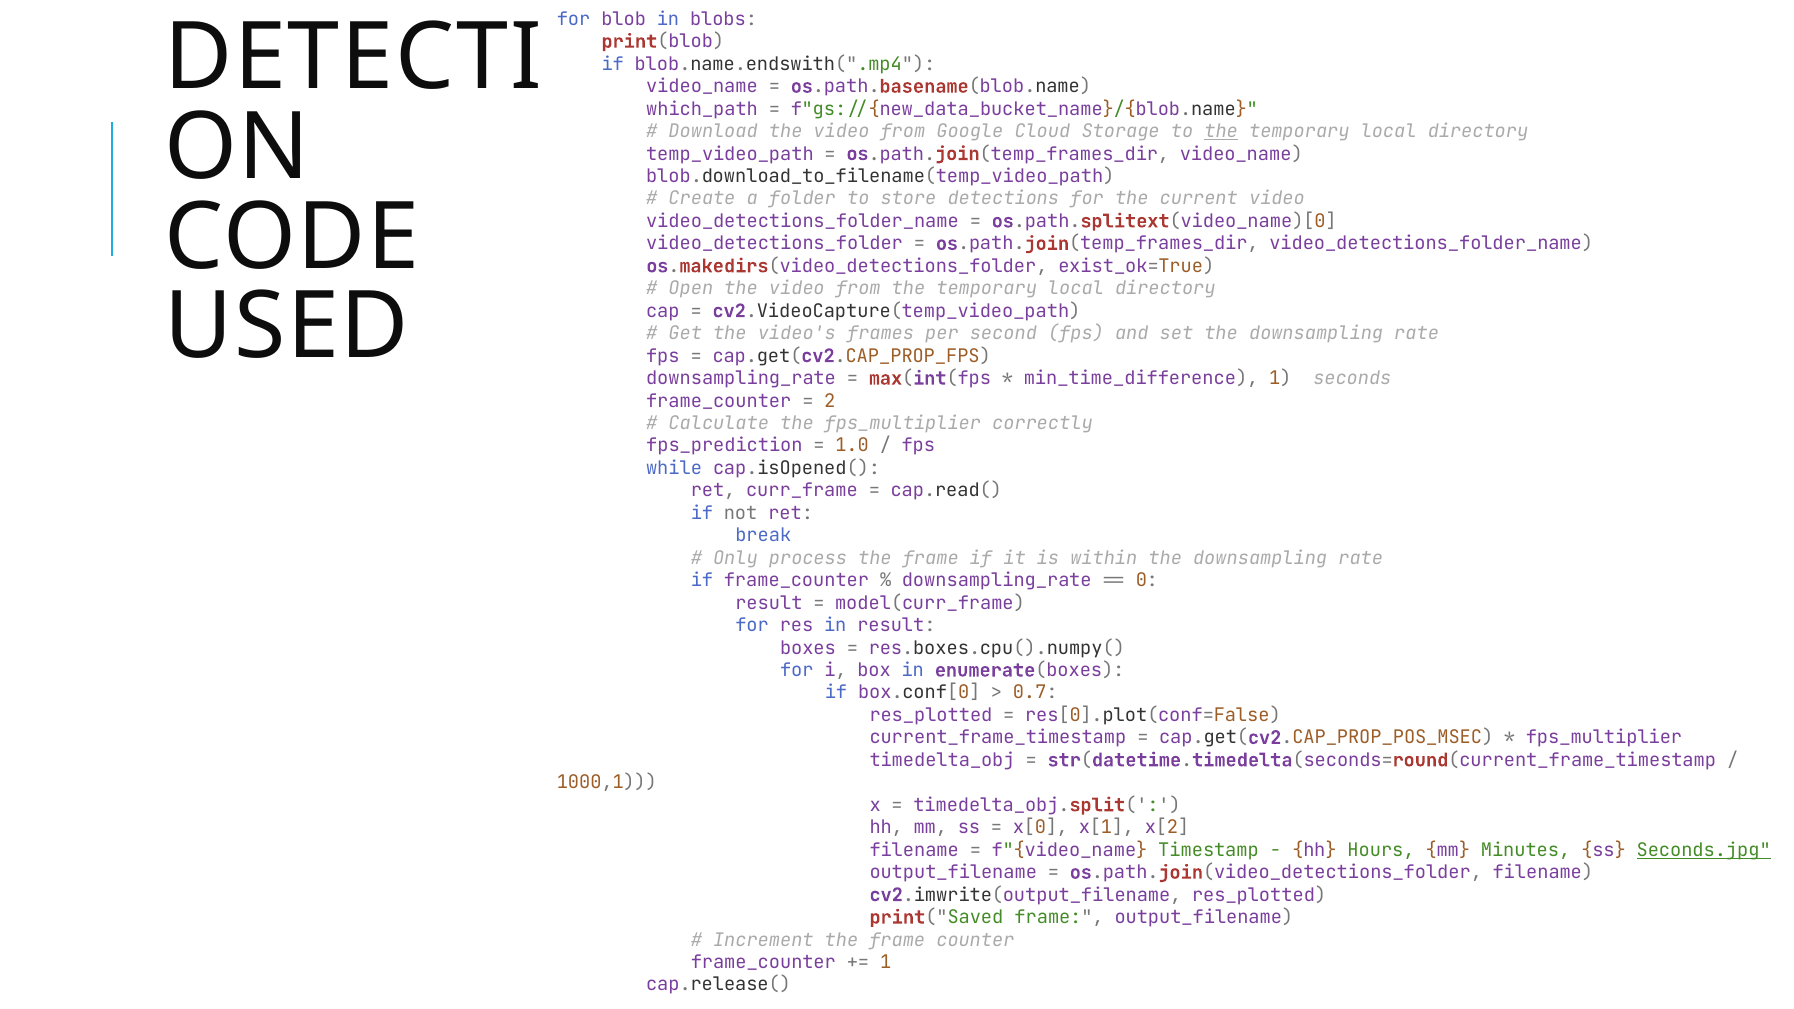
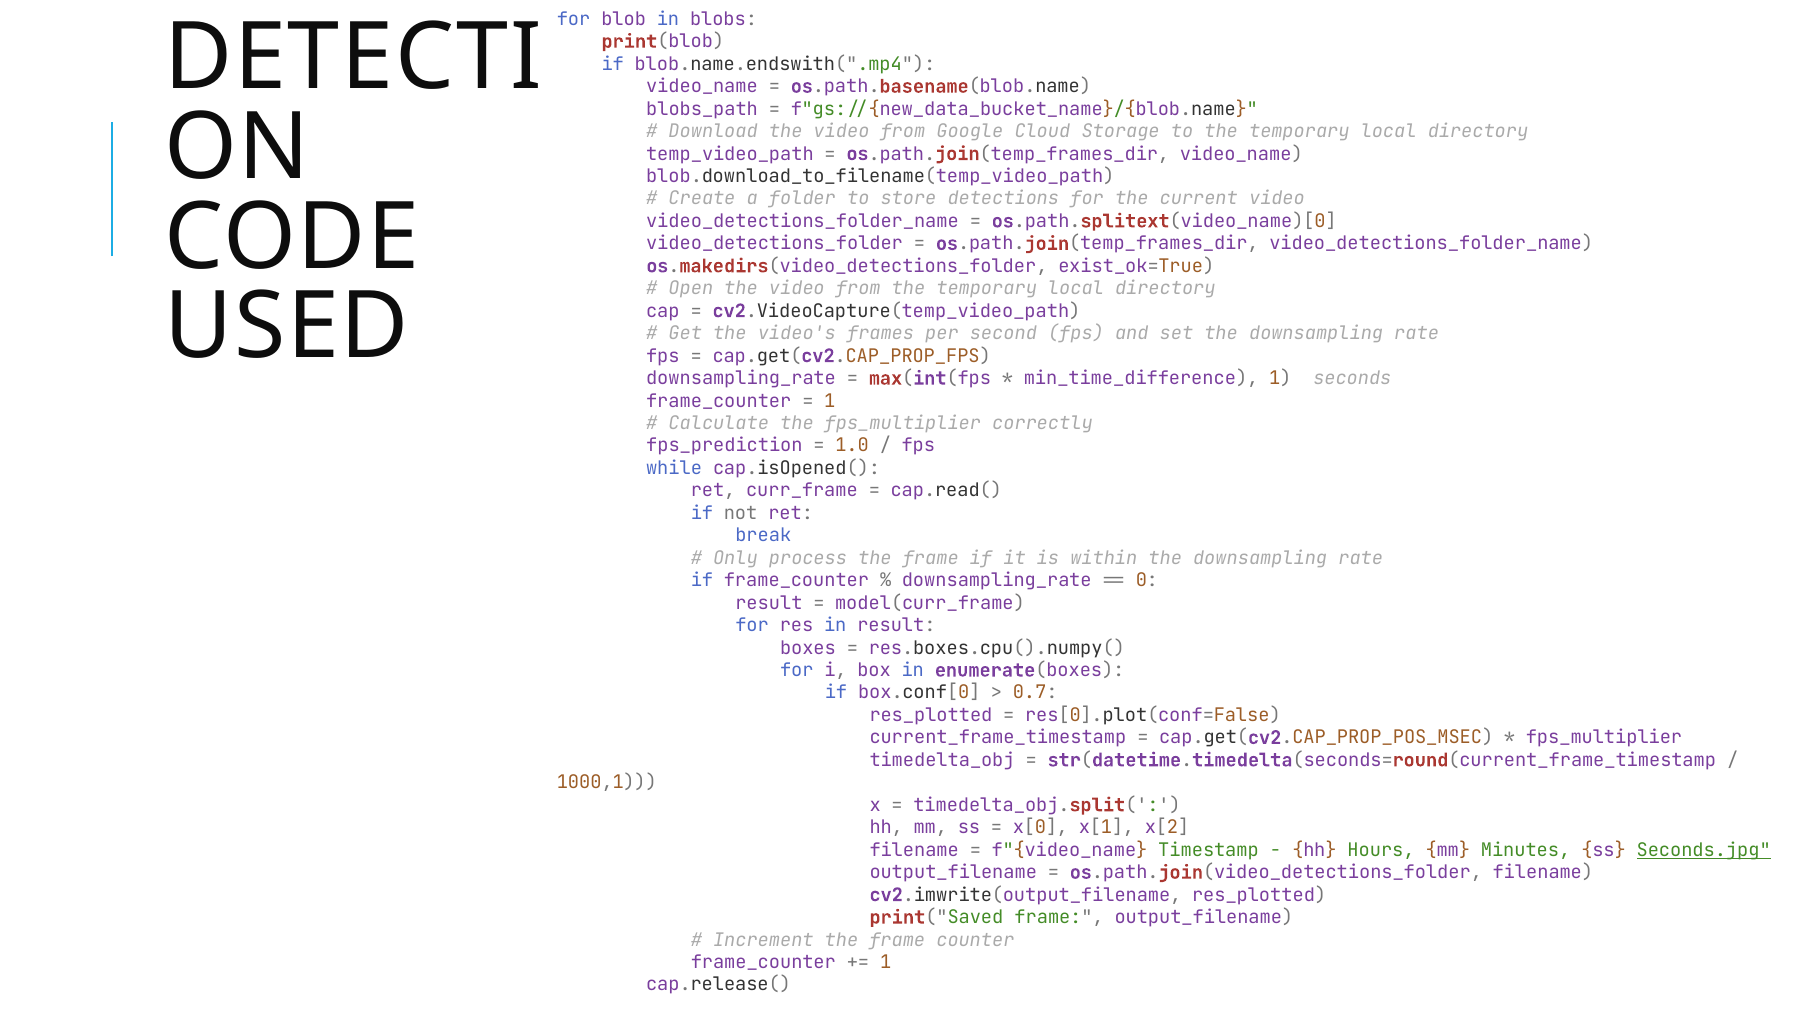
which_path: which_path -> blobs_path
the at (1221, 131) underline: present -> none
2 at (830, 401): 2 -> 1
